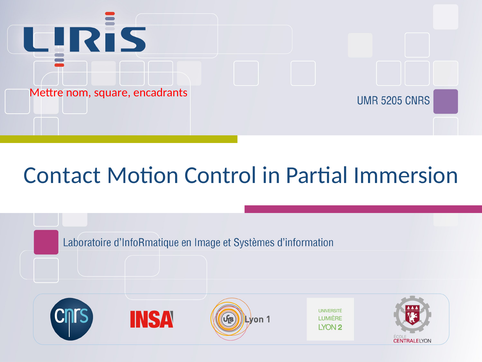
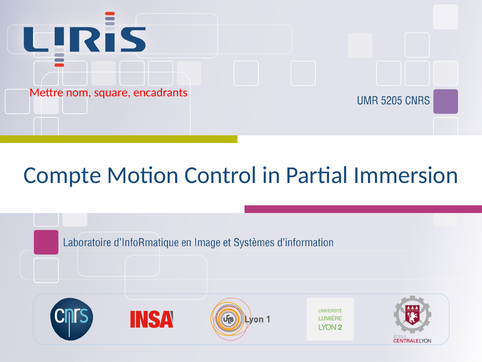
Contact: Contact -> Compte
